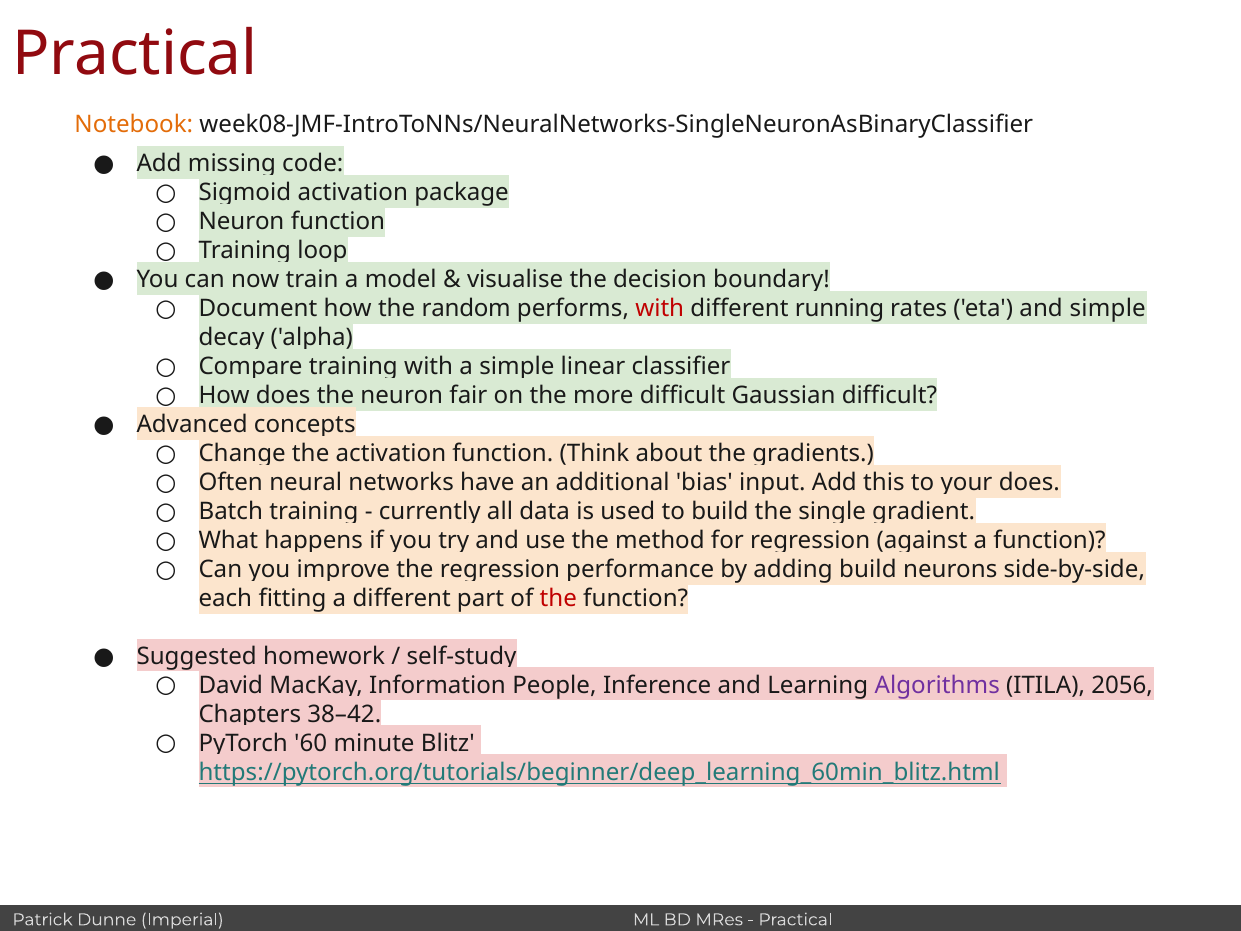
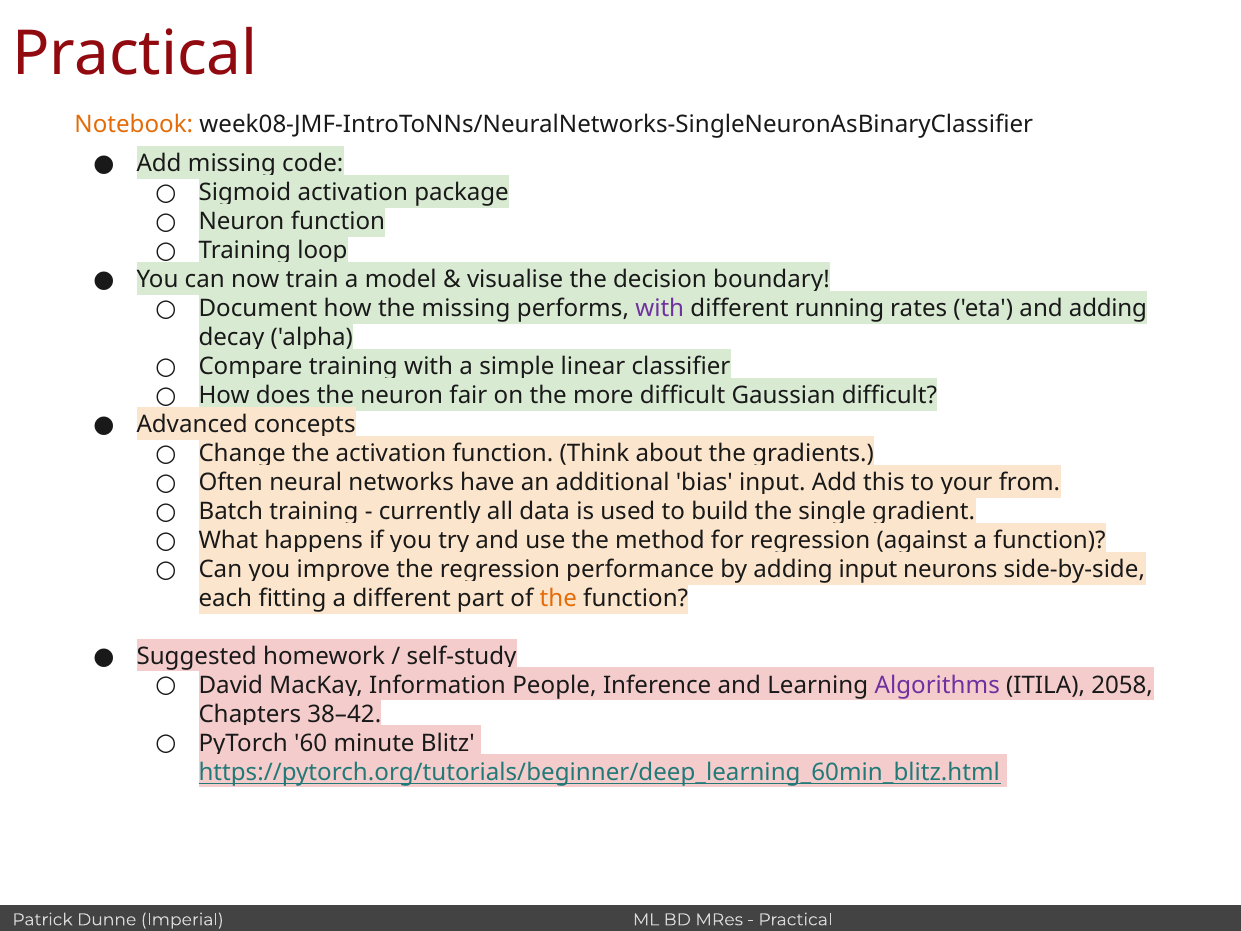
the random: random -> missing
with at (660, 309) colour: red -> purple
and simple: simple -> adding
does at (1029, 482): does -> from
adding build: build -> input
the at (558, 598) colour: red -> orange
2056: 2056 -> 2058
